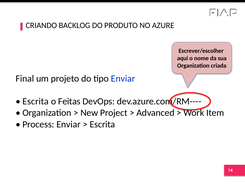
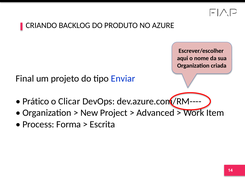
Escrita at (36, 101): Escrita -> Prático
Feitas: Feitas -> Clicar
Process Enviar: Enviar -> Forma
